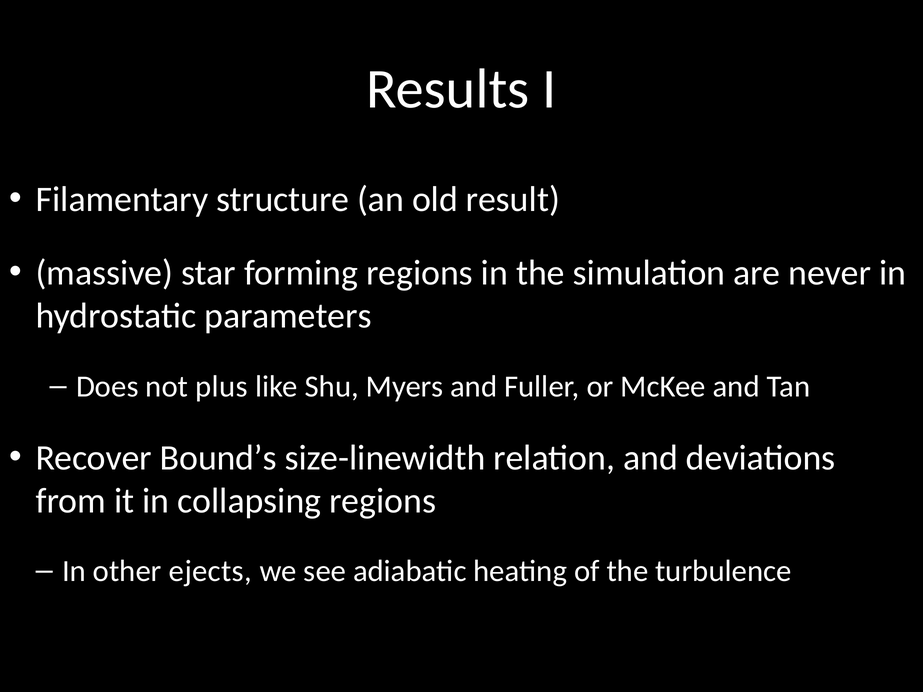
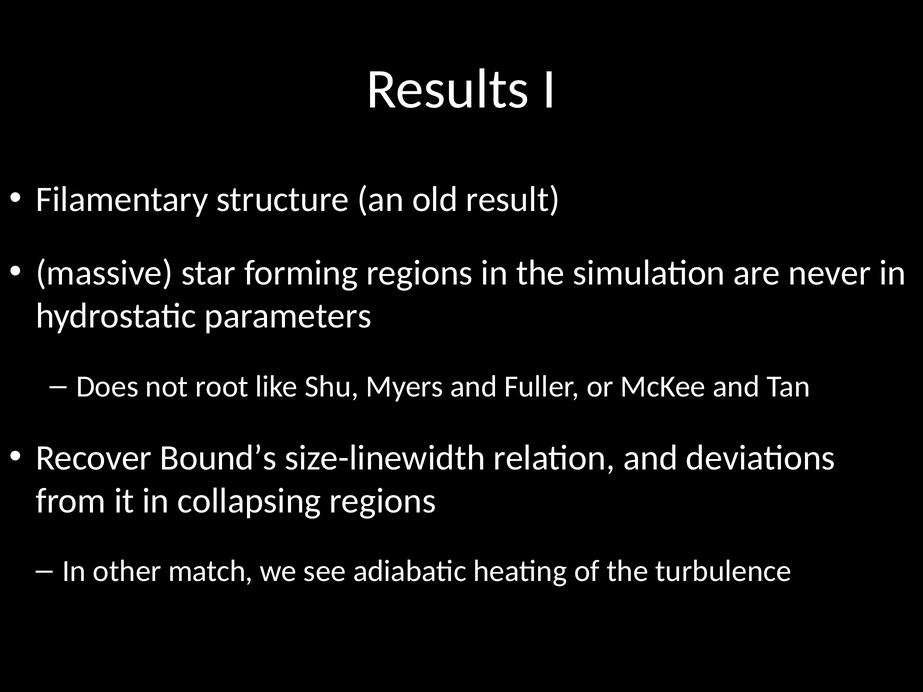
plus: plus -> root
ejects: ejects -> match
